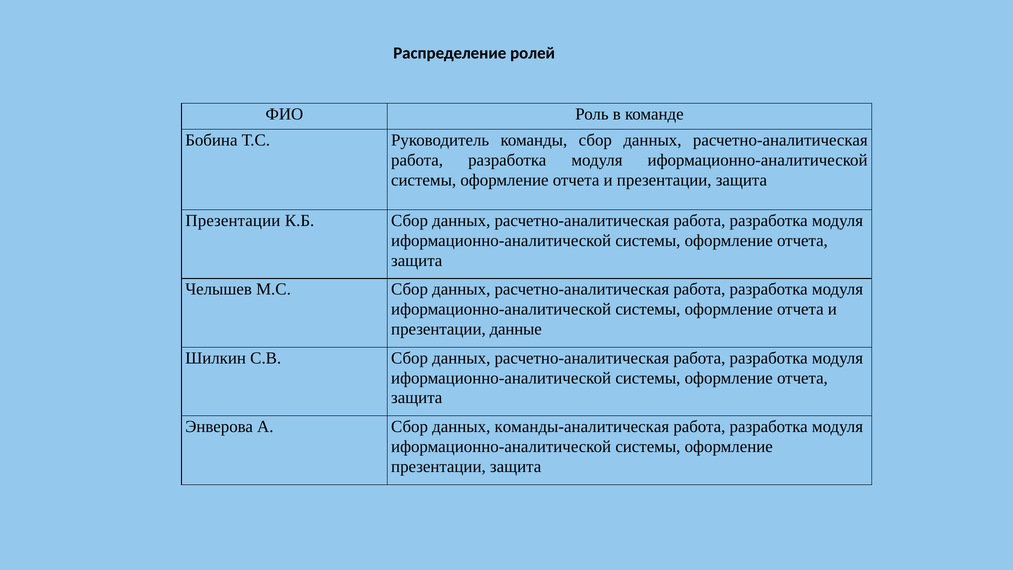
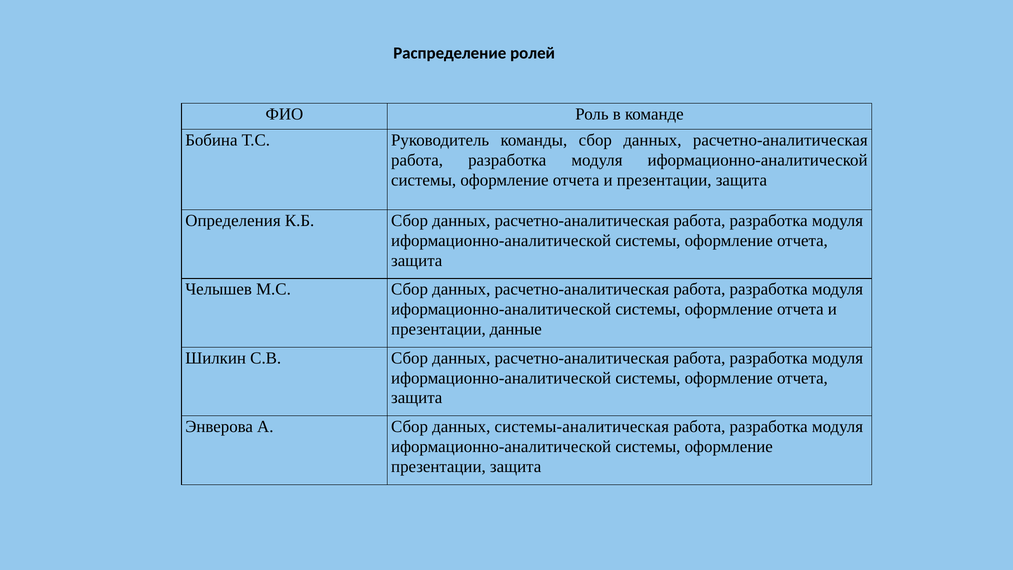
Презентации at (233, 220): Презентации -> Определения
команды-аналитическая: команды-аналитическая -> системы-аналитическая
